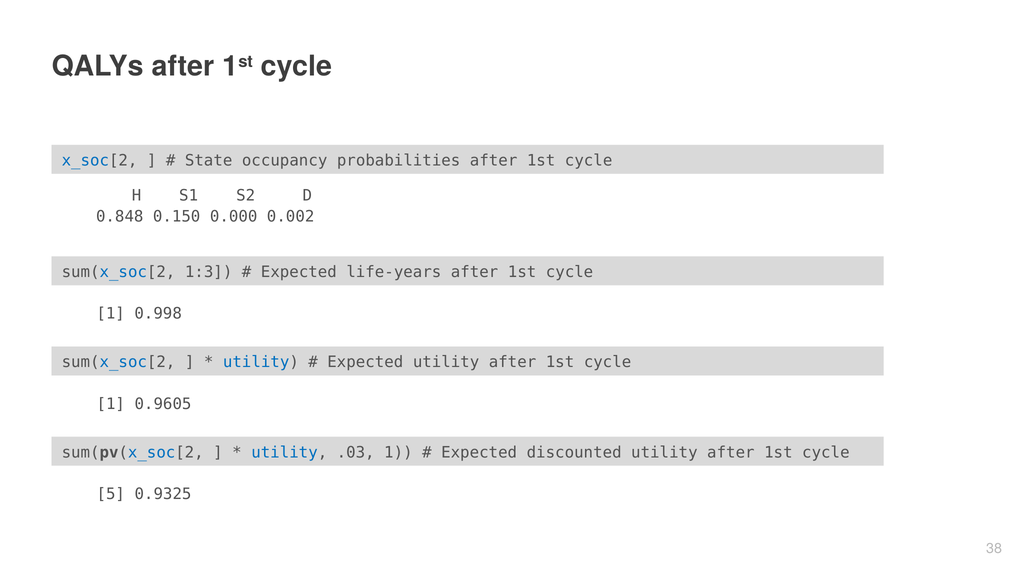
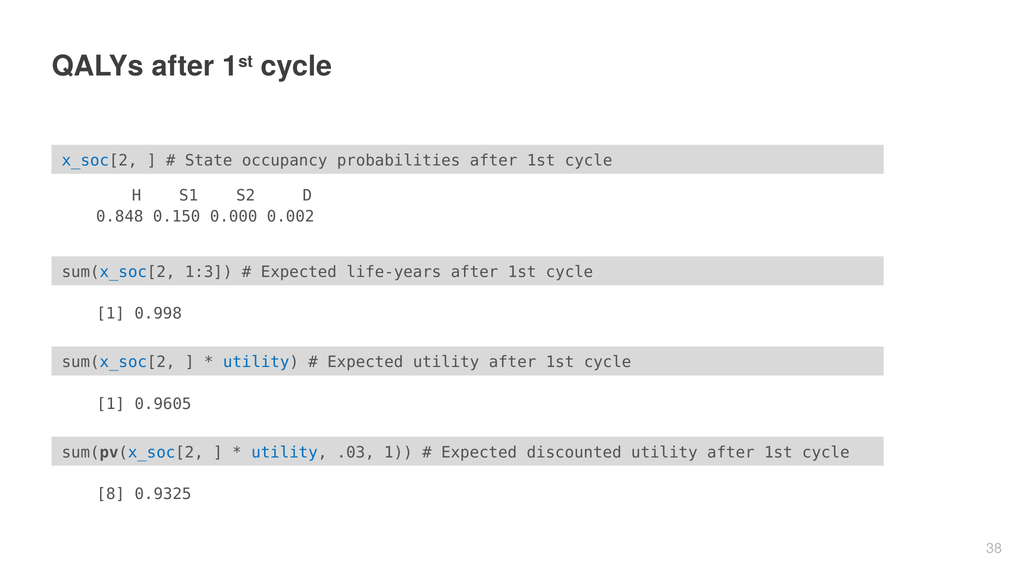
5: 5 -> 8
